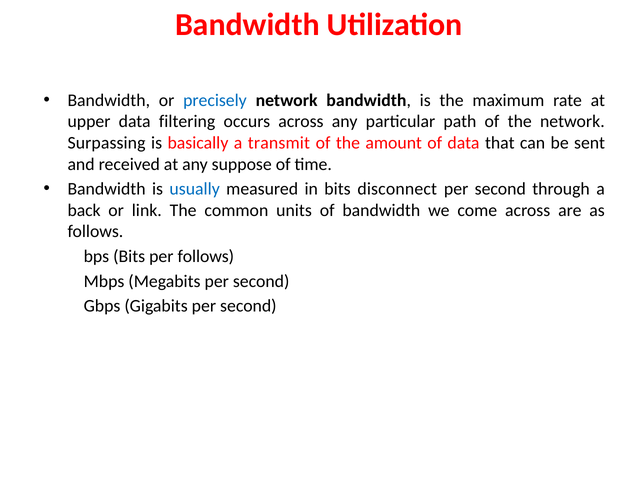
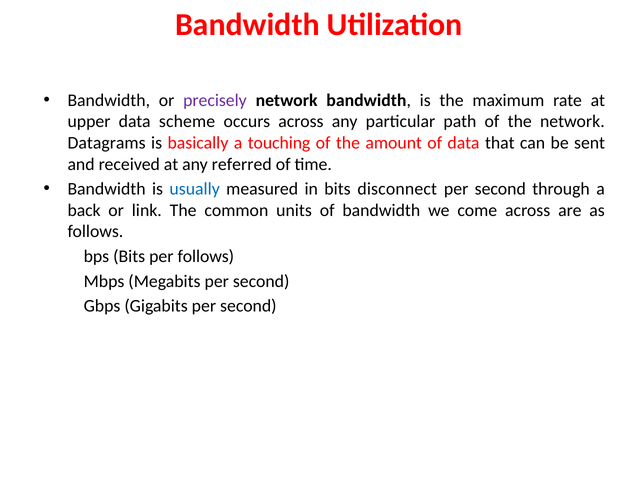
precisely colour: blue -> purple
filtering: filtering -> scheme
Surpassing: Surpassing -> Datagrams
transmit: transmit -> touching
suppose: suppose -> referred
